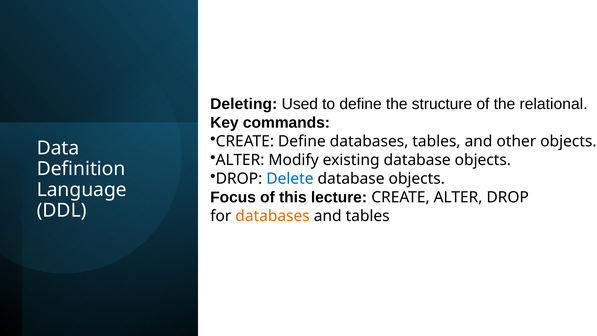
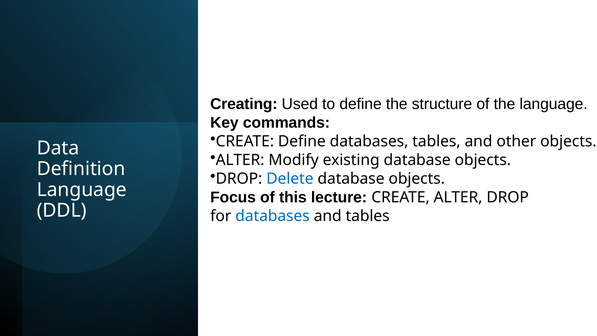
Deleting: Deleting -> Creating
the relational: relational -> language
databases at (273, 216) colour: orange -> blue
